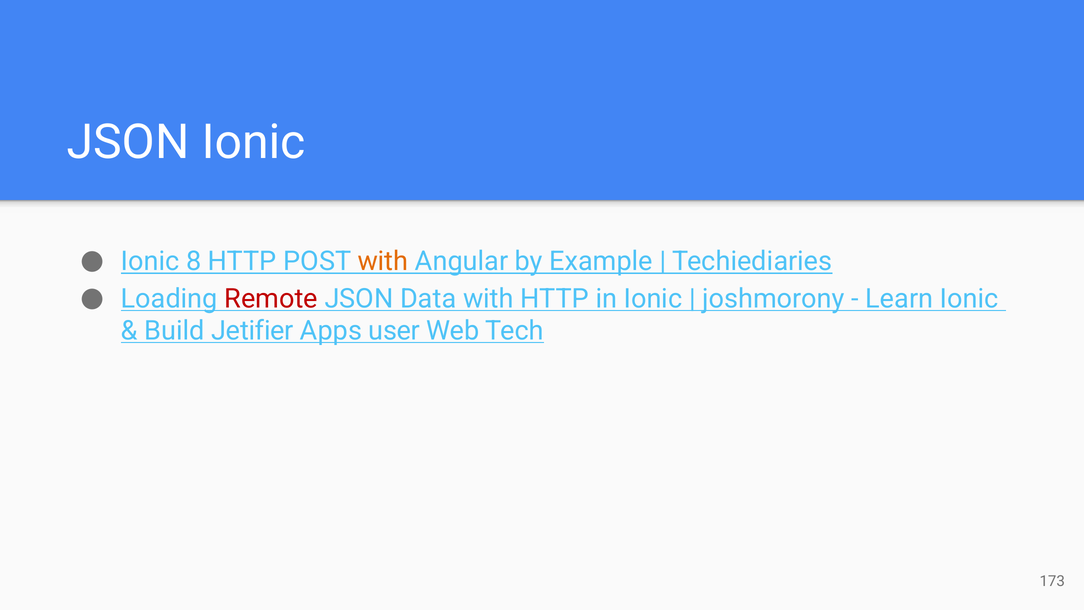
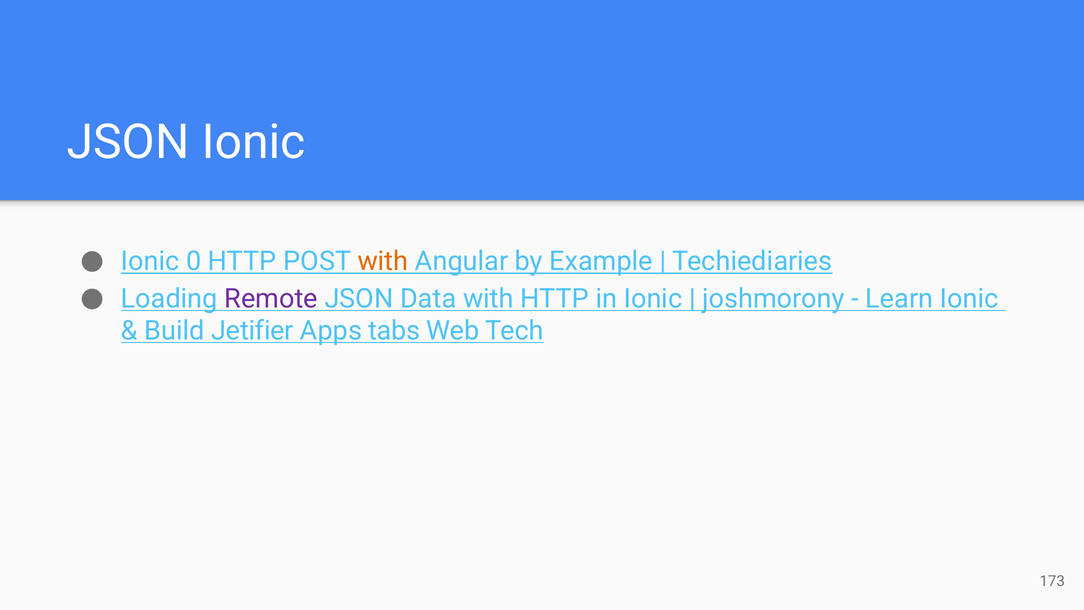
8: 8 -> 0
Remote colour: red -> purple
user: user -> tabs
